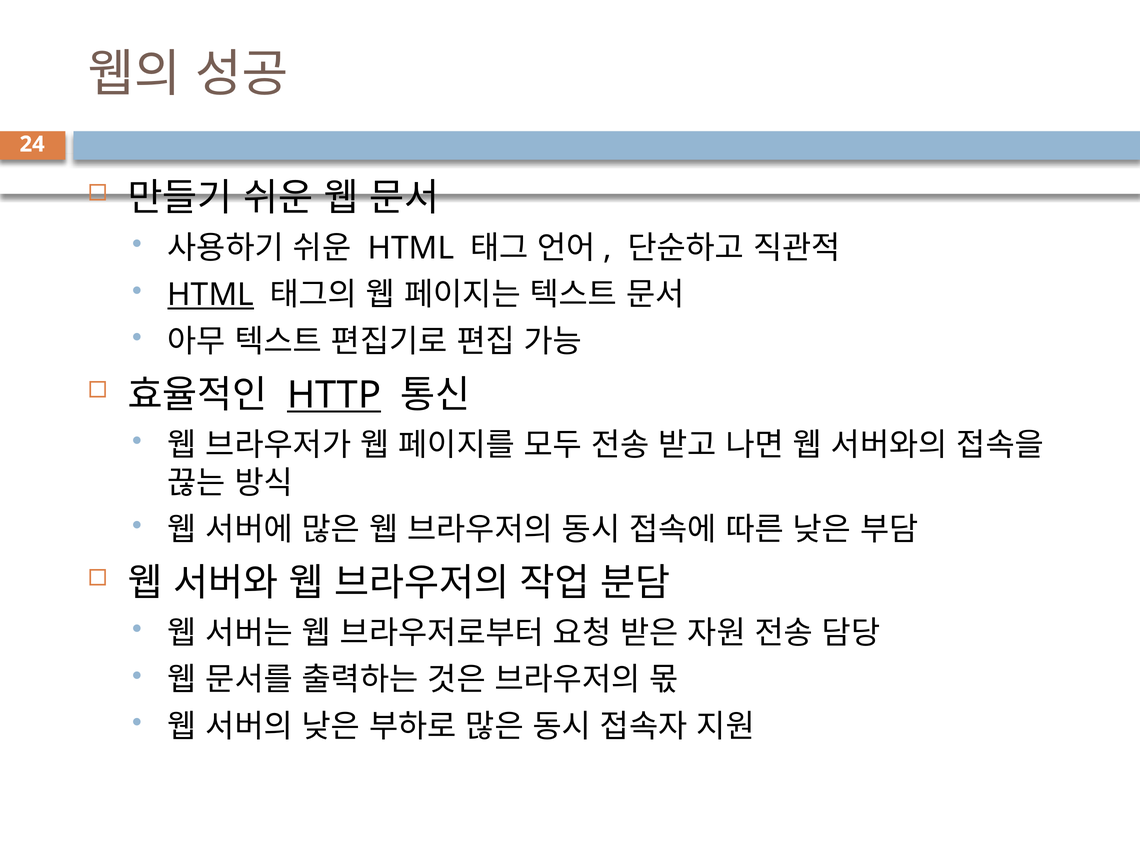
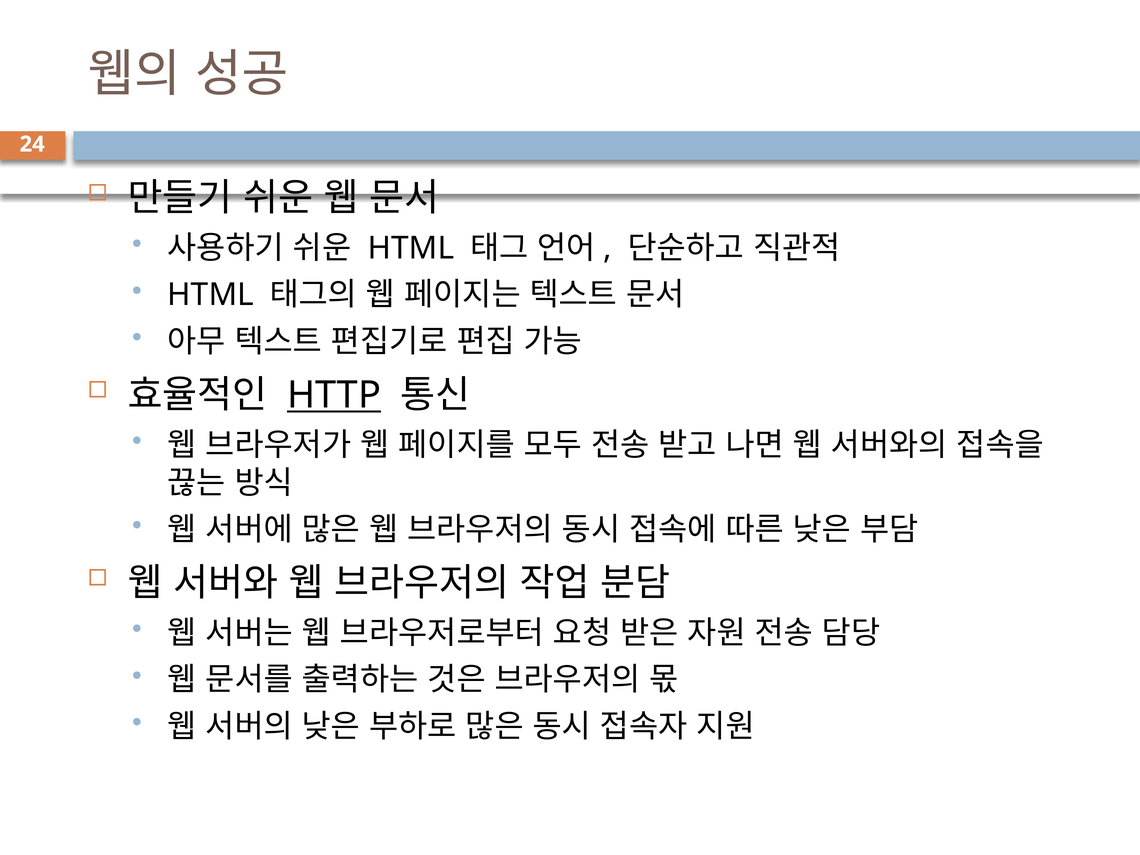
HTML at (211, 295) underline: present -> none
